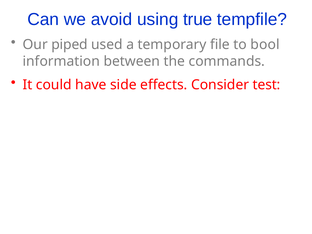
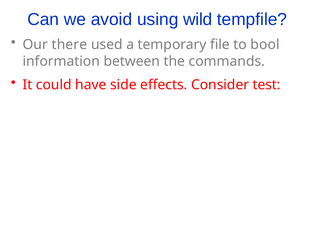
true: true -> wild
piped: piped -> there
